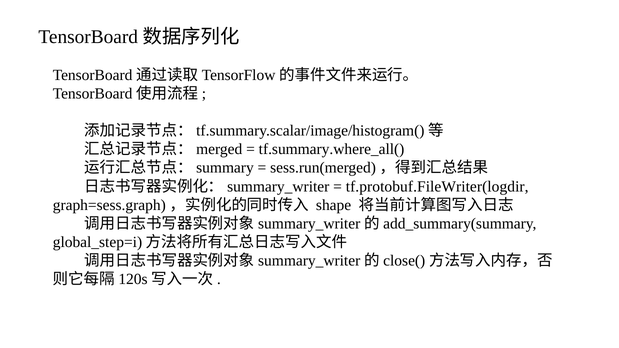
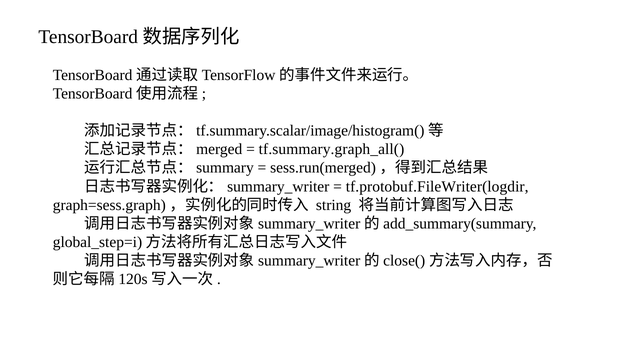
tf.summary.where_all(: tf.summary.where_all( -> tf.summary.graph_all(
shape: shape -> string
